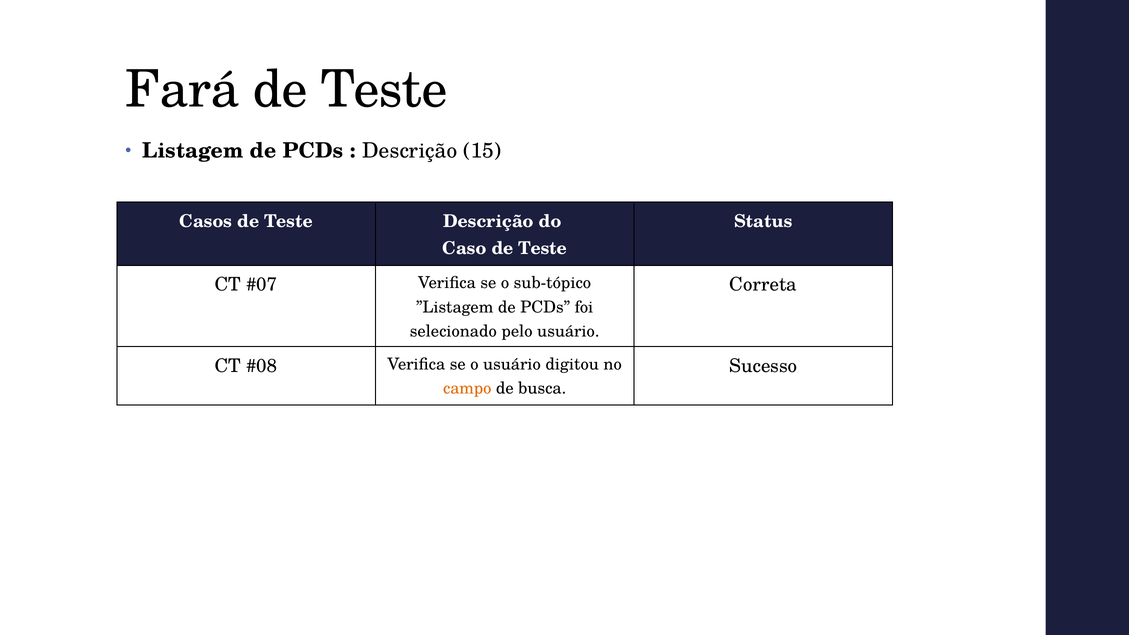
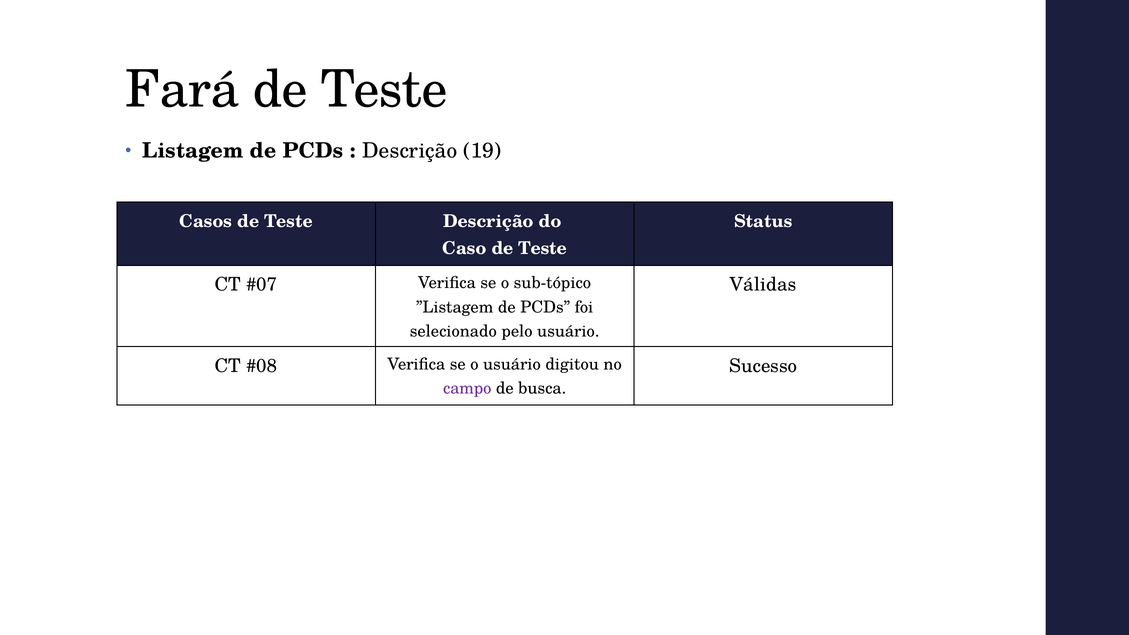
15: 15 -> 19
Correta: Correta -> Válidas
campo colour: orange -> purple
